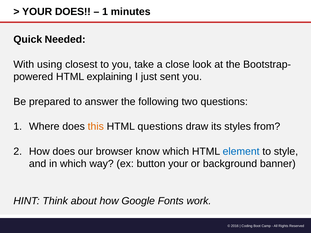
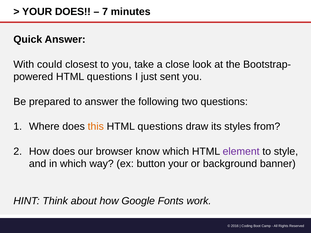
1 at (105, 12): 1 -> 7
Quick Needed: Needed -> Answer
using: using -> could
explaining at (110, 77): explaining -> questions
element colour: blue -> purple
